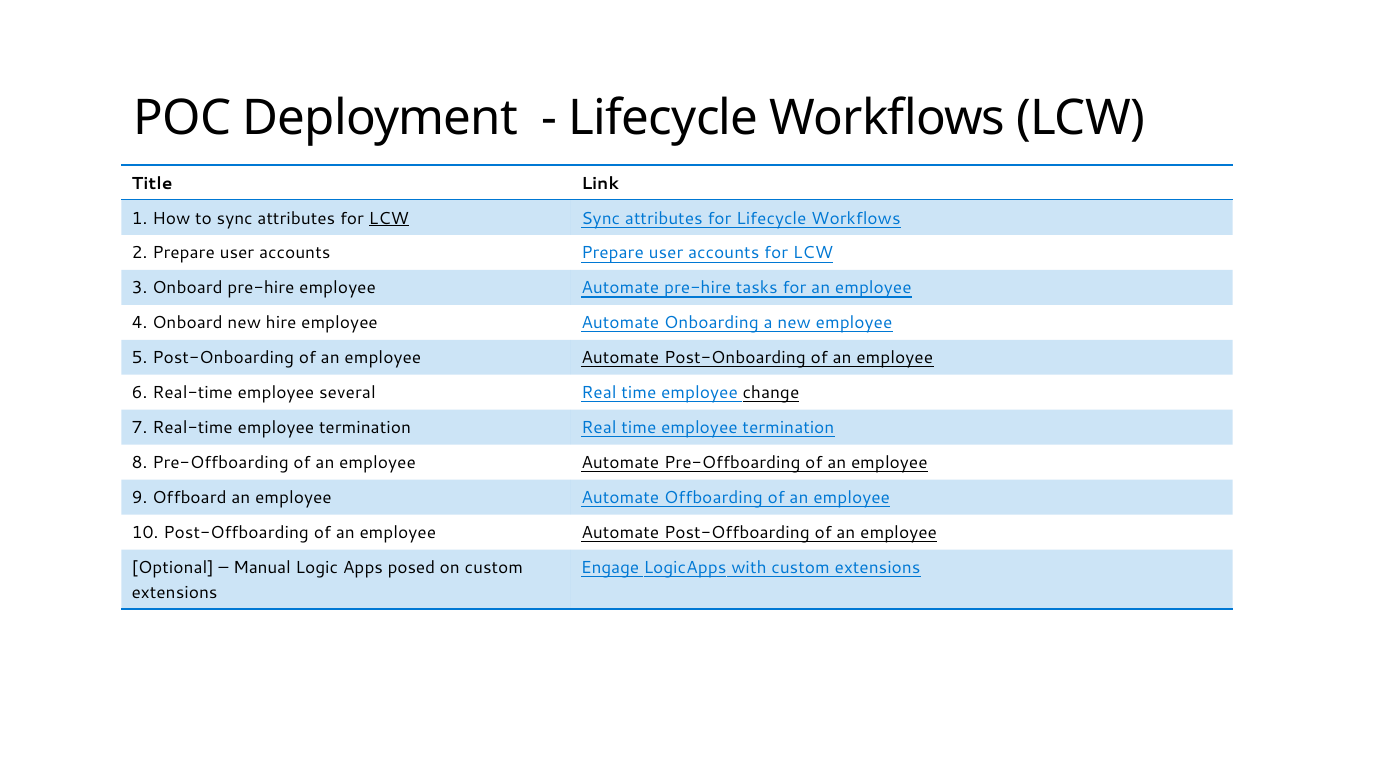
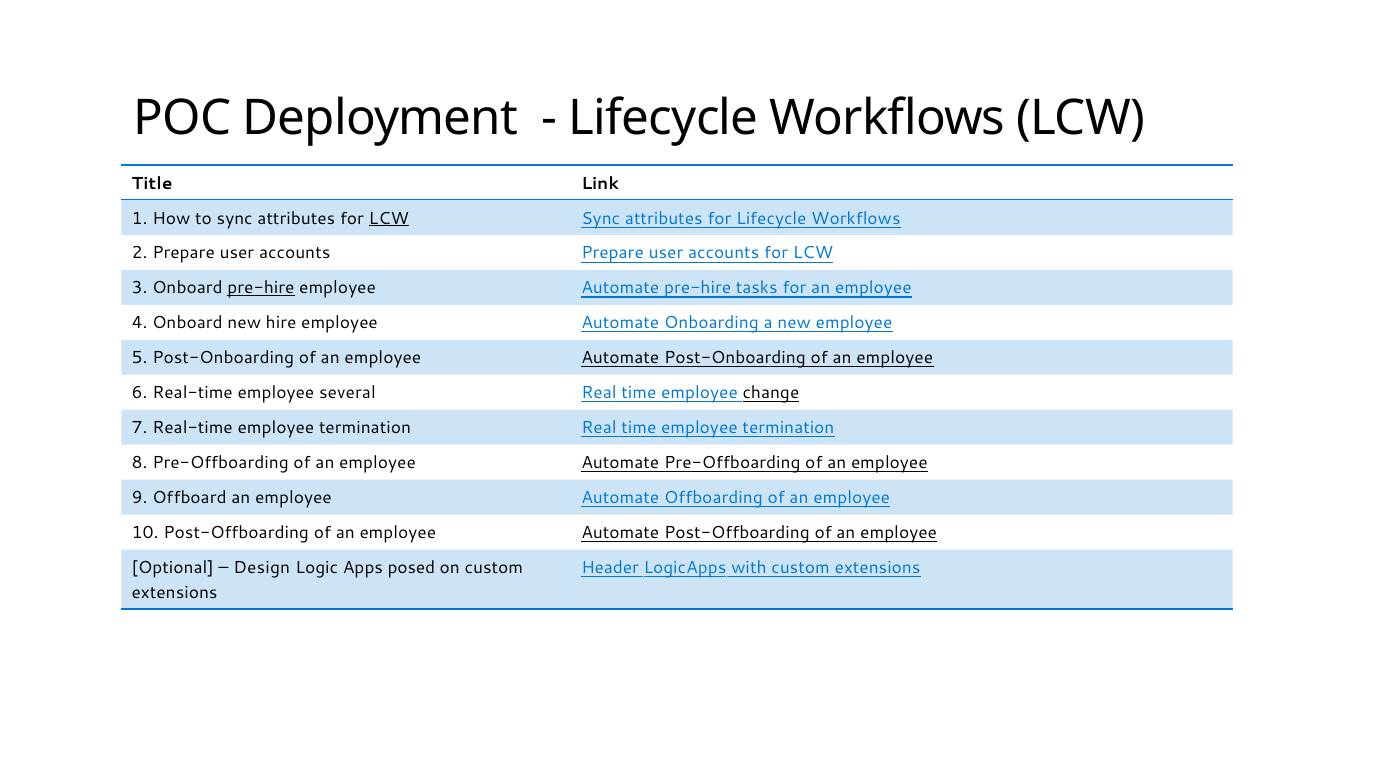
pre-hire at (261, 288) underline: none -> present
Manual: Manual -> Design
Engage: Engage -> Header
